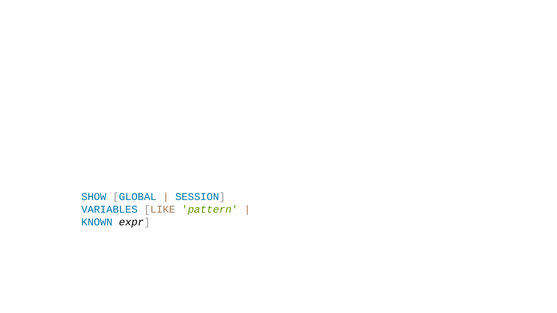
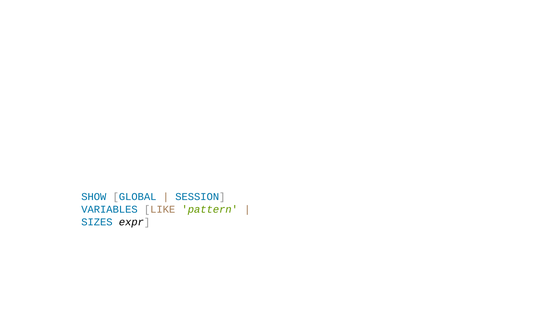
KNOWN: KNOWN -> SIZES
